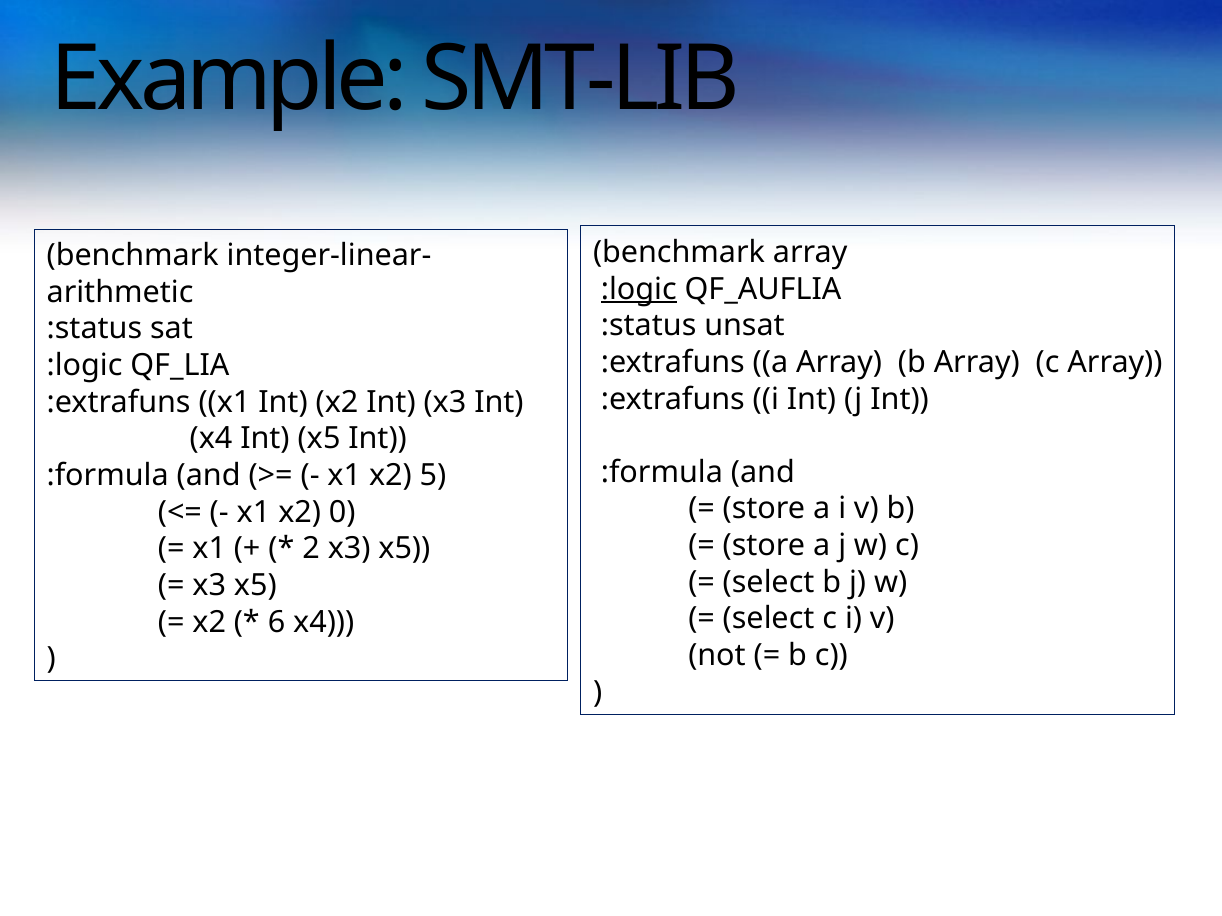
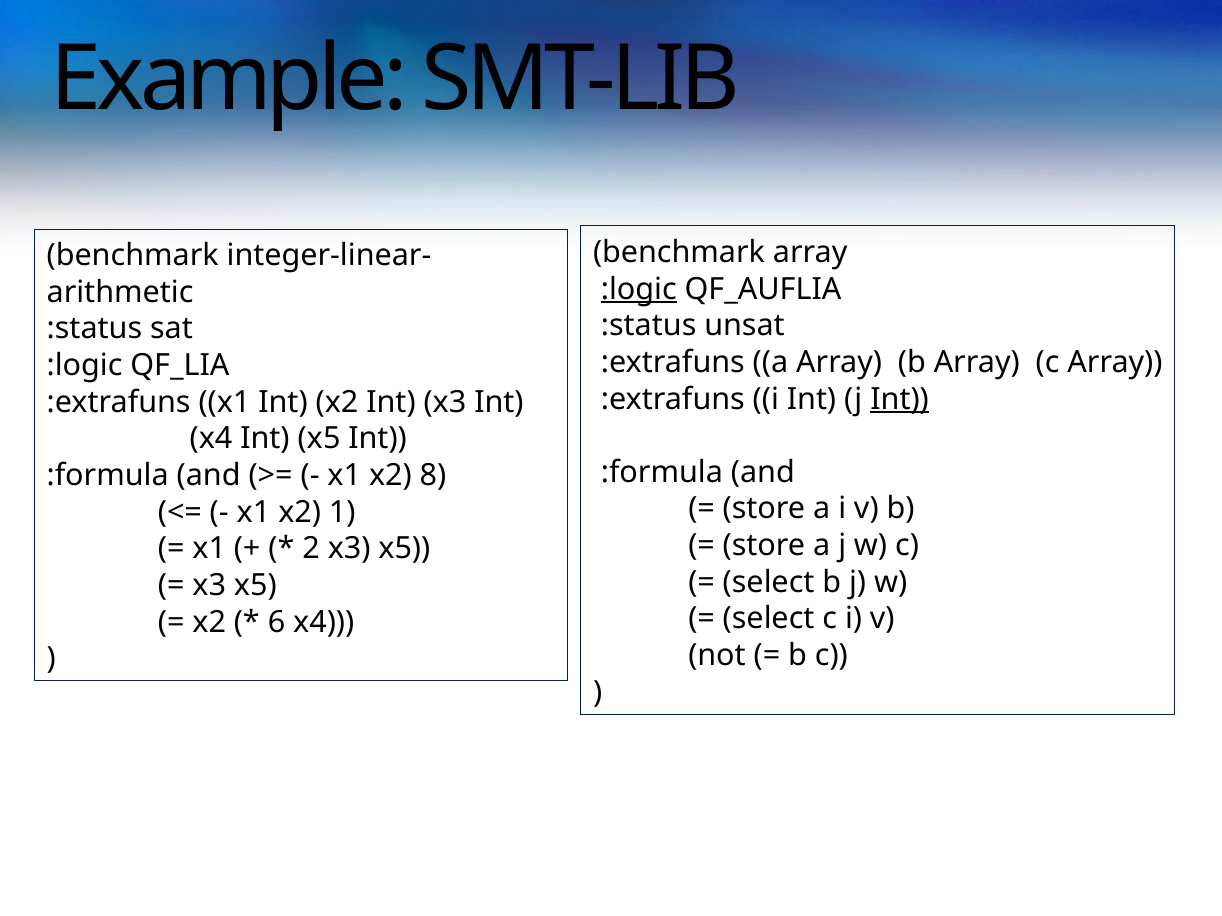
Int at (900, 399) underline: none -> present
5: 5 -> 8
0: 0 -> 1
